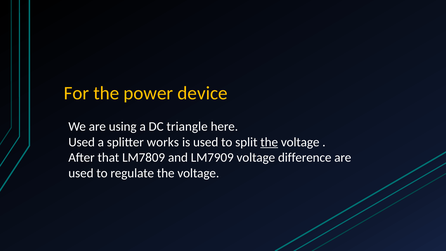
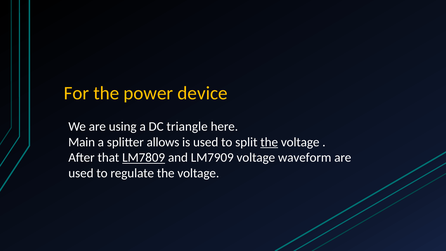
Used at (82, 142): Used -> Main
works: works -> allows
LM7809 underline: none -> present
difference: difference -> waveform
